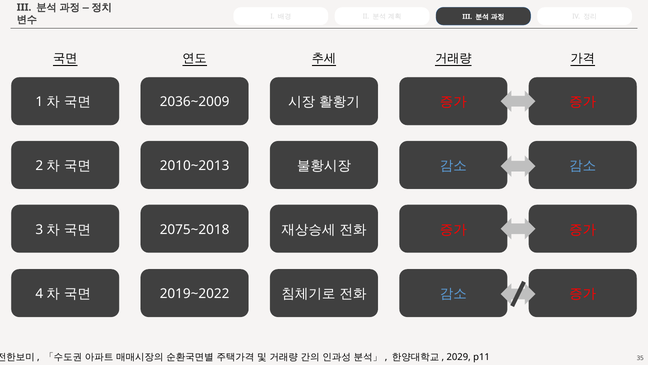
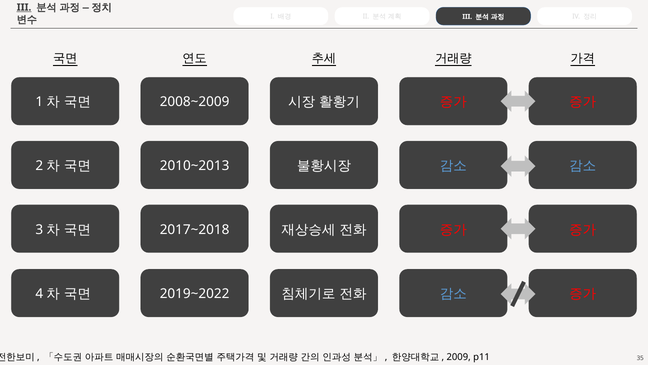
III at (24, 7) underline: none -> present
2036~2009: 2036~2009 -> 2008~2009
2075~2018: 2075~2018 -> 2017~2018
2029: 2029 -> 2009
